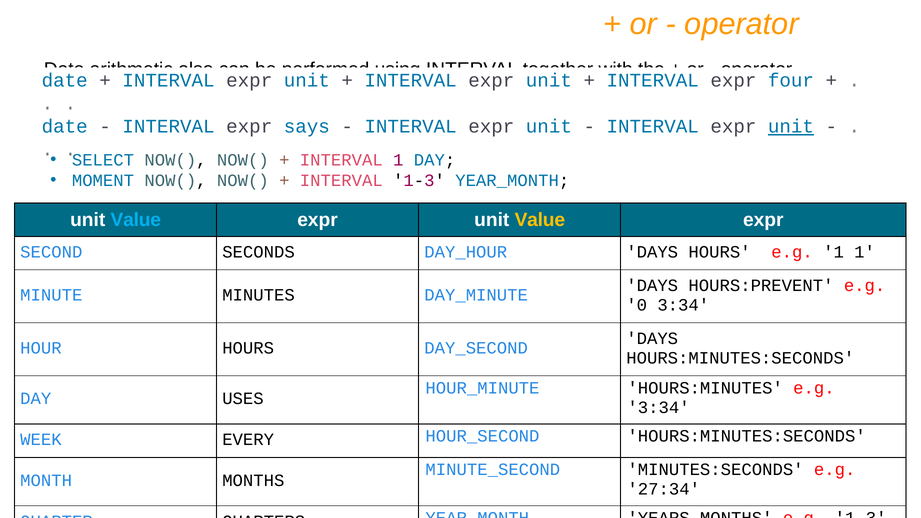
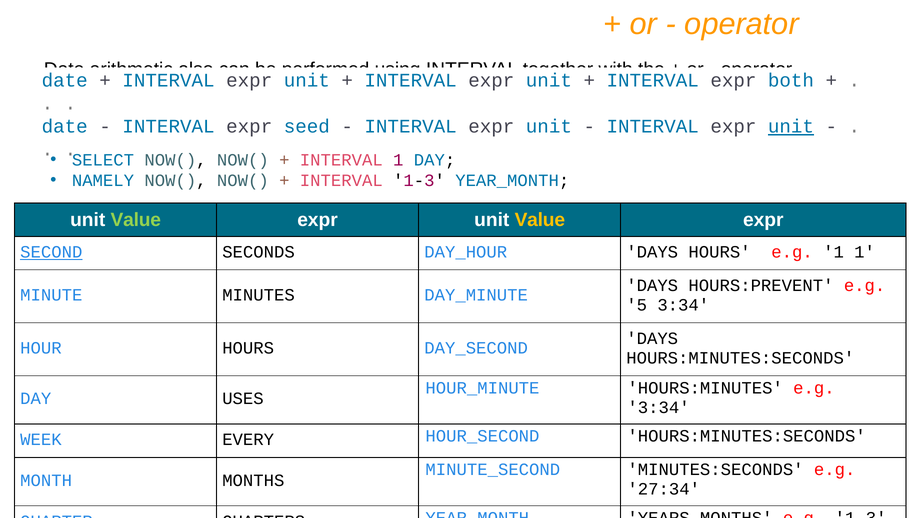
four: four -> both
says: says -> seed
MOMENT: MOMENT -> NAMELY
Value at (136, 220) colour: light blue -> light green
SECOND underline: none -> present
0: 0 -> 5
